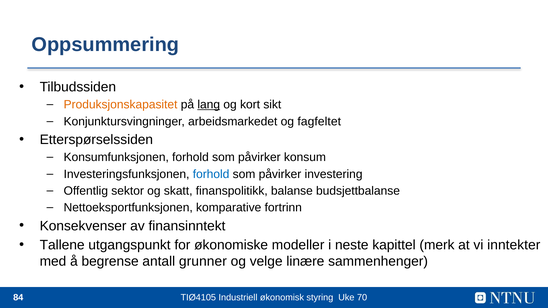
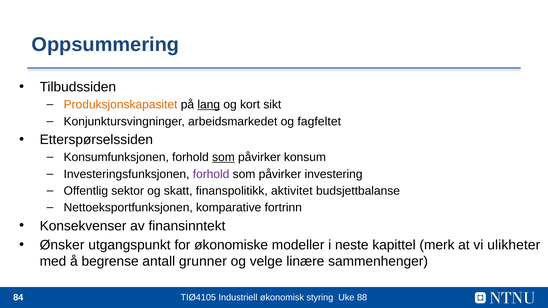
som at (223, 157) underline: none -> present
forhold at (211, 174) colour: blue -> purple
balanse: balanse -> aktivitet
Tallene: Tallene -> Ønsker
inntekter: inntekter -> ulikheter
70: 70 -> 88
